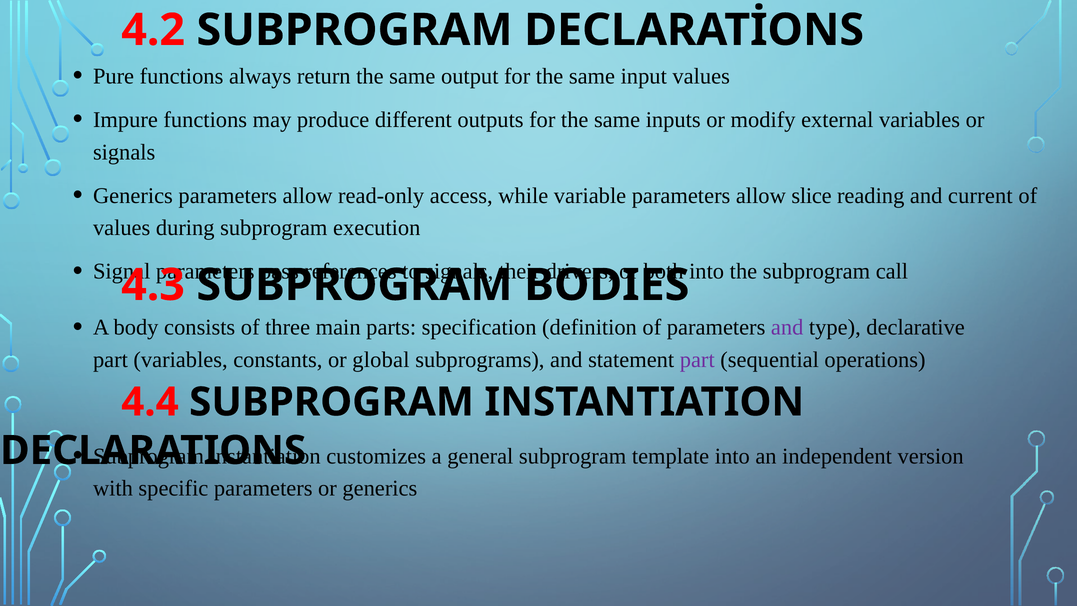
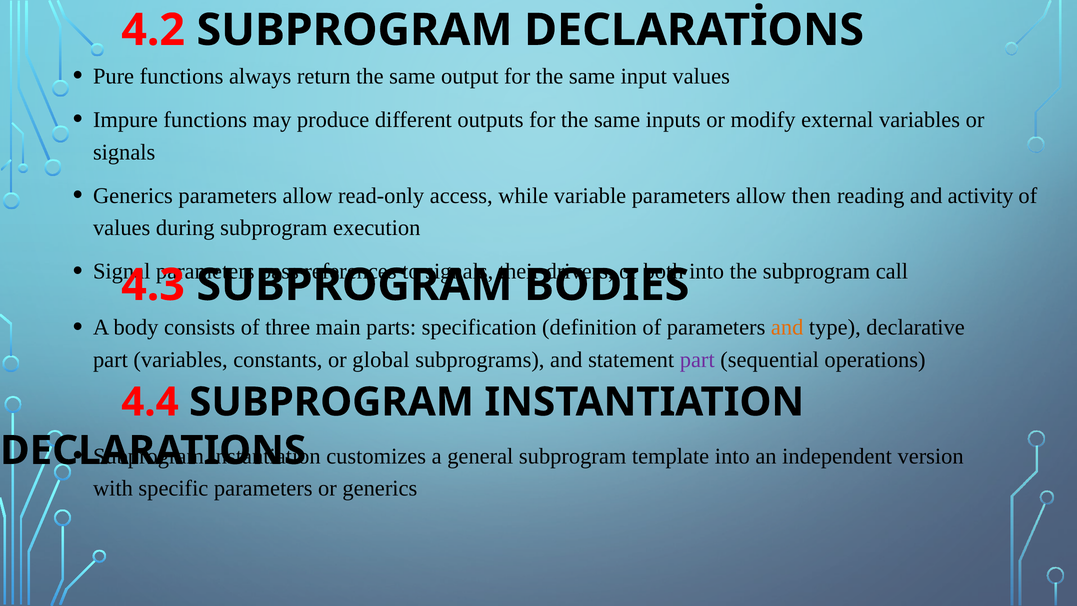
slice: slice -> then
current: current -> activity
and at (787, 327) colour: purple -> orange
